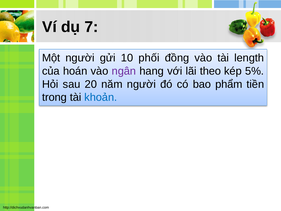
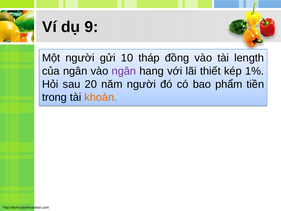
7: 7 -> 9
phối: phối -> tháp
của hoán: hoán -> ngân
theo: theo -> thiết
5%: 5% -> 1%
khoản colour: blue -> orange
